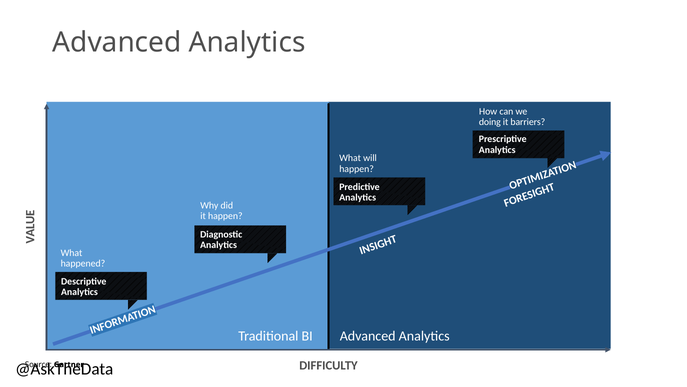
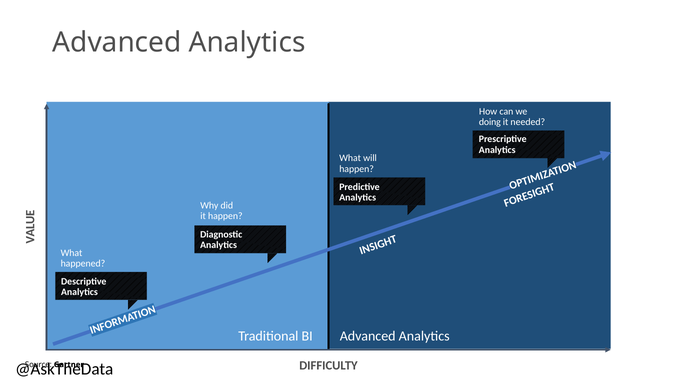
barriers: barriers -> needed
